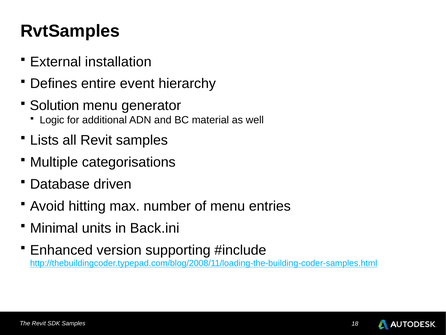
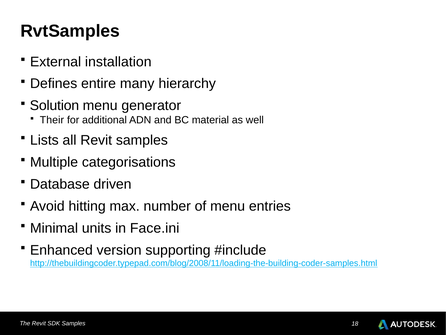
event: event -> many
Logic: Logic -> Their
Back.ini: Back.ini -> Face.ini
